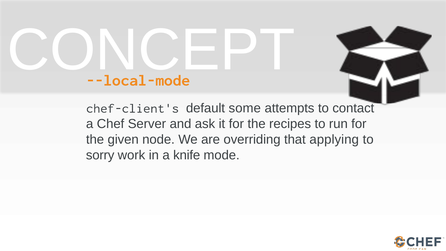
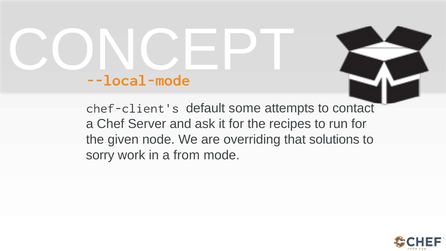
applying: applying -> solutions
knife: knife -> from
